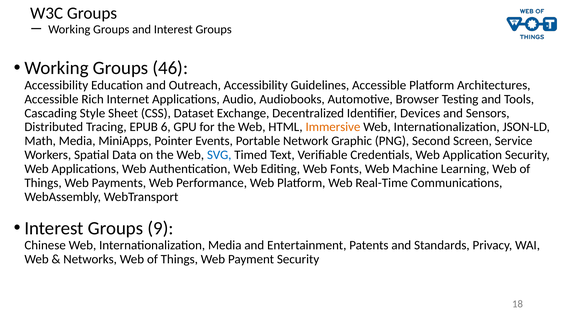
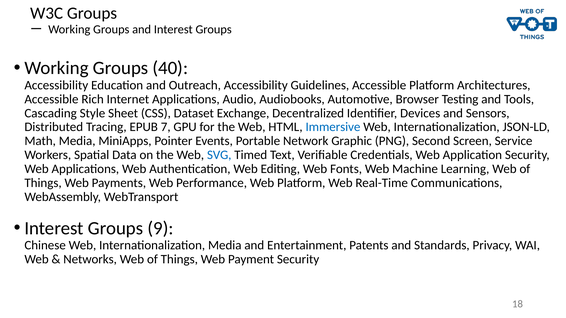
46: 46 -> 40
6: 6 -> 7
Immersive colour: orange -> blue
